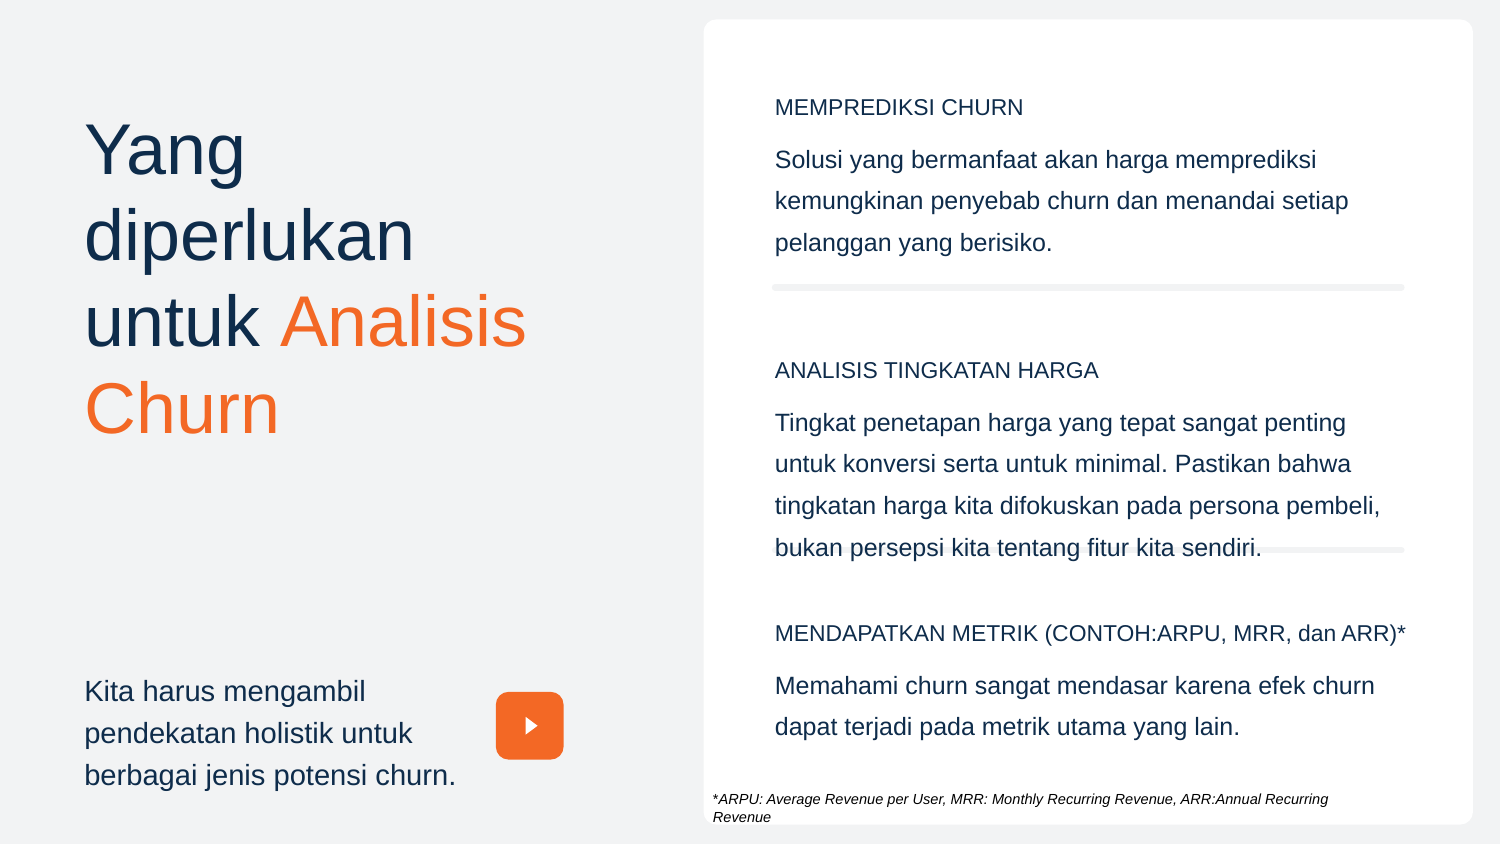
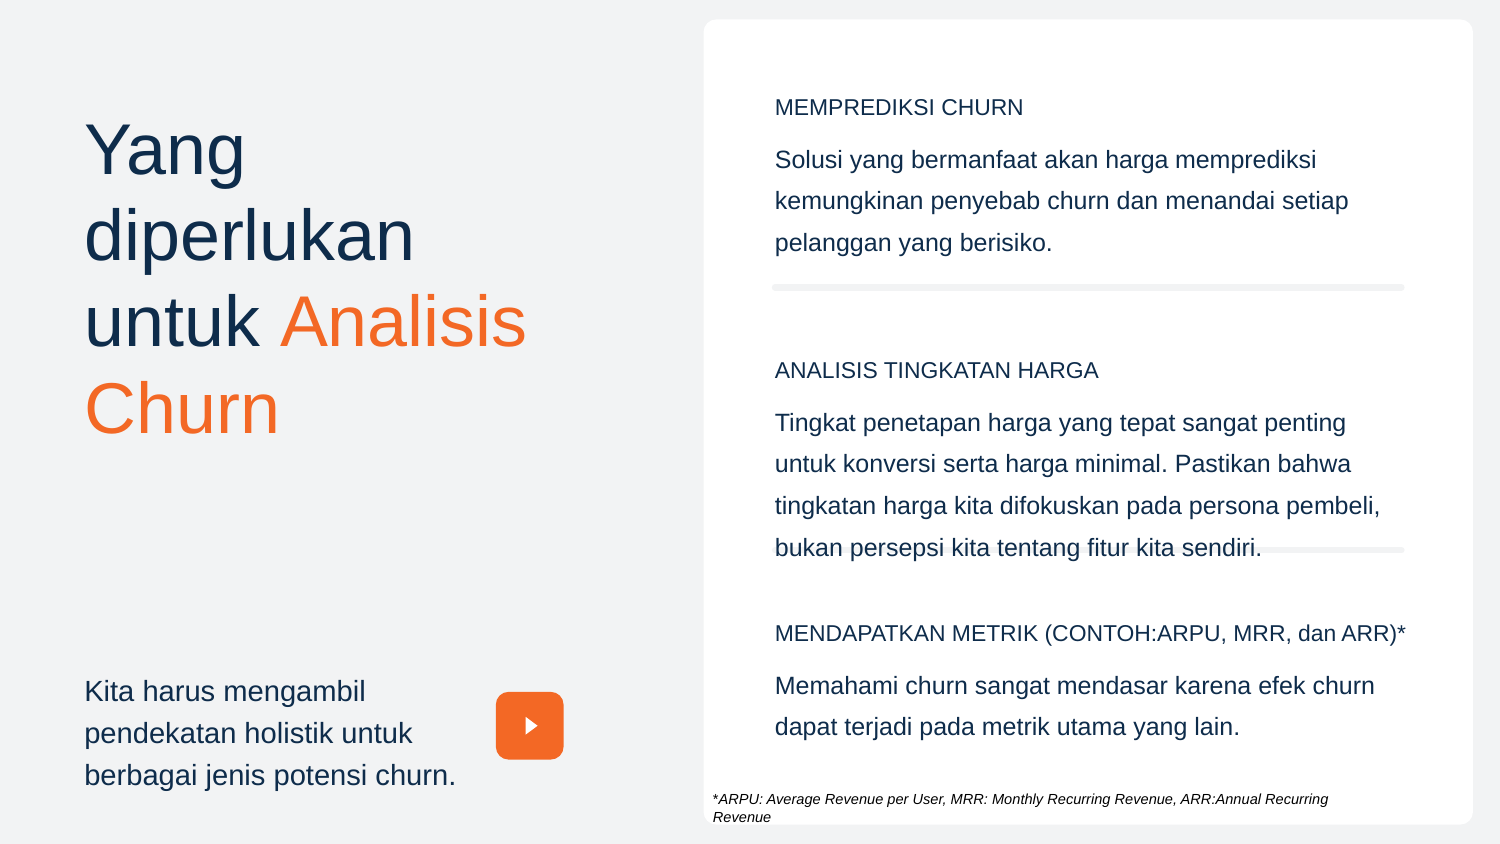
serta untuk: untuk -> harga
